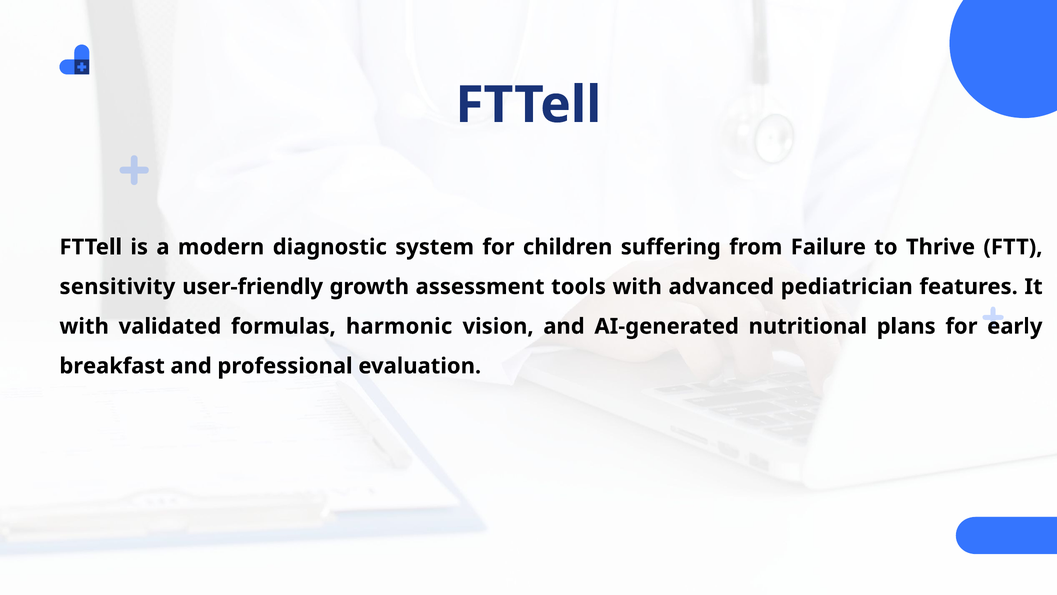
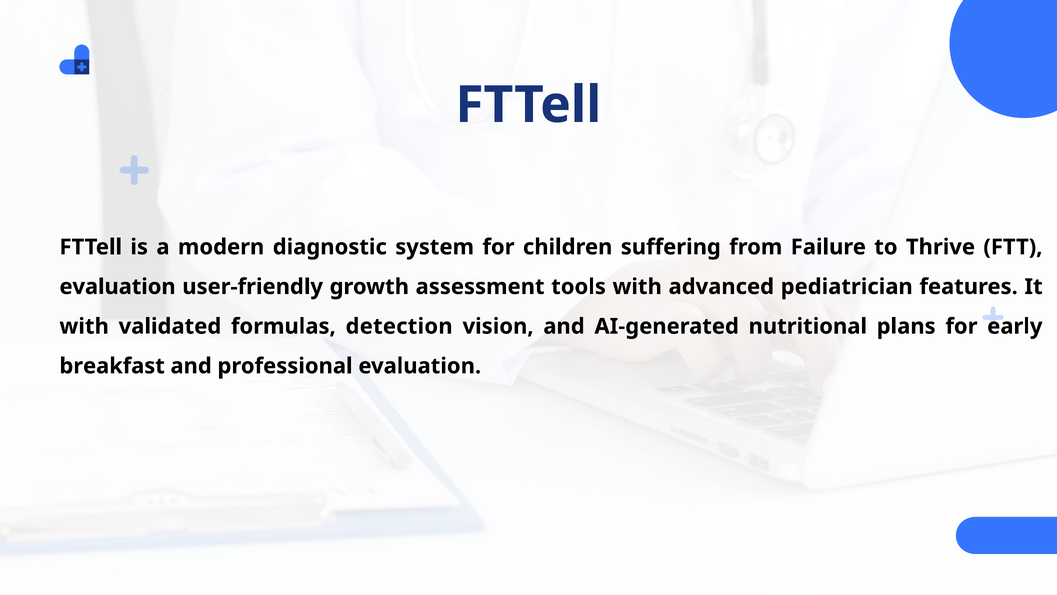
sensitivity at (117, 287): sensitivity -> evaluation
harmonic: harmonic -> detection
